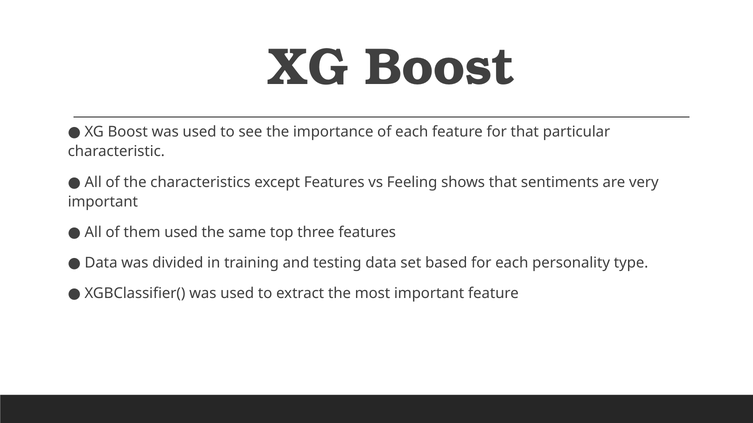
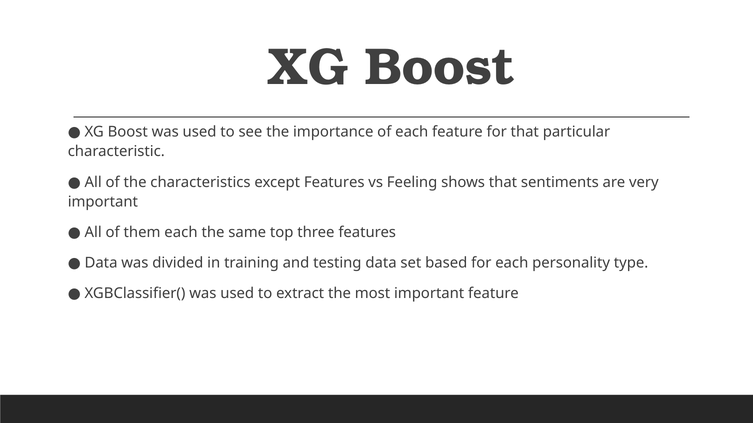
them used: used -> each
